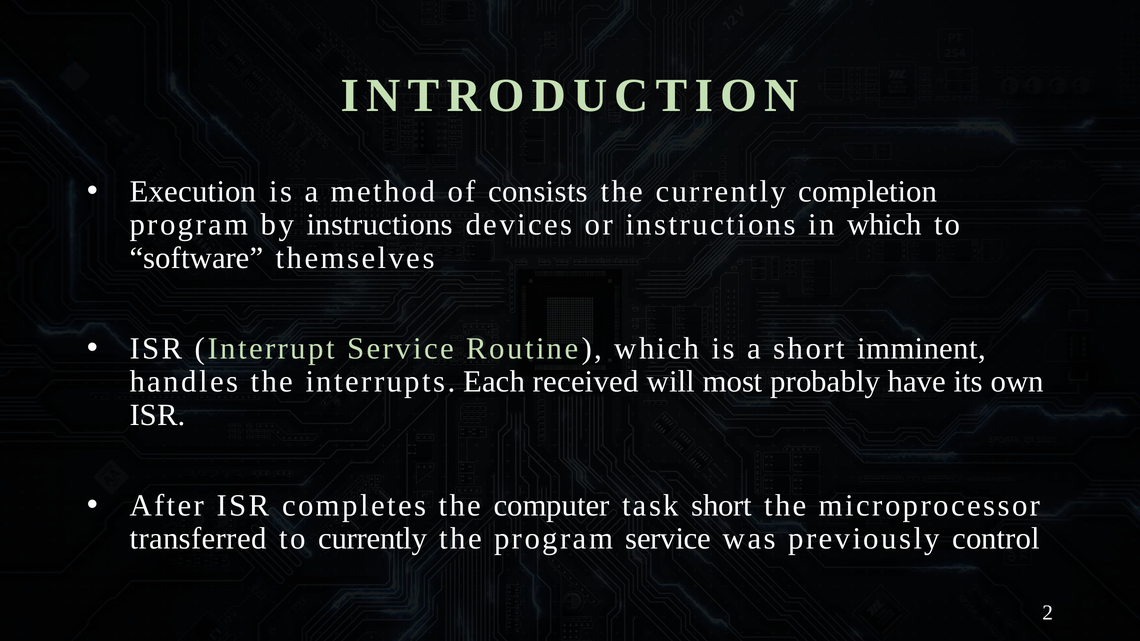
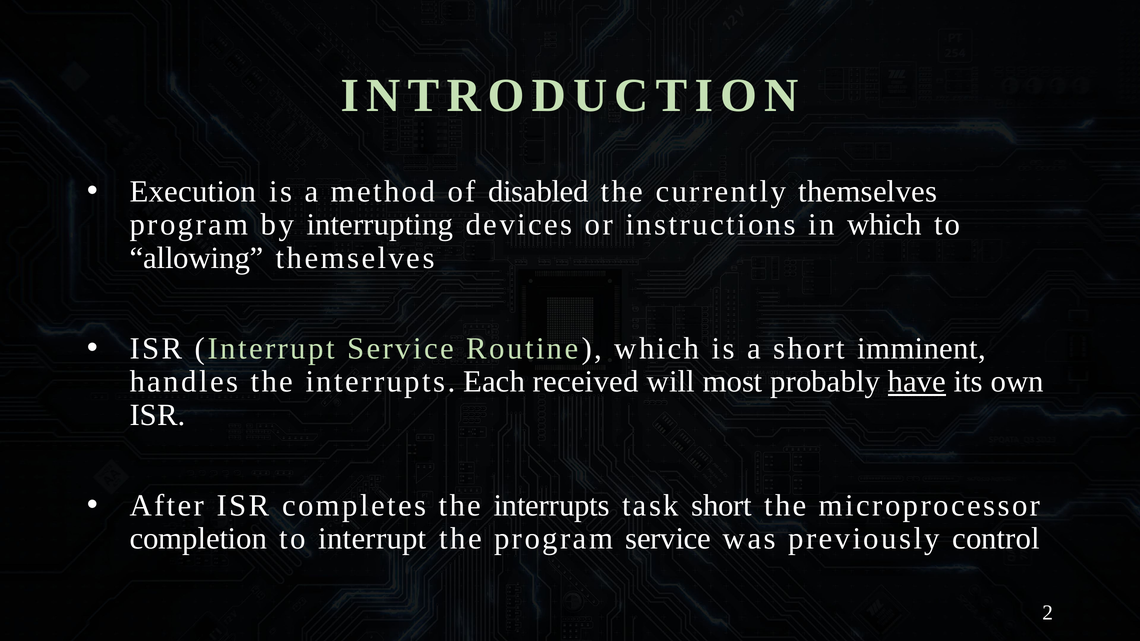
consists: consists -> disabled
currently completion: completion -> themselves
by instructions: instructions -> interrupting
software: software -> allowing
have underline: none -> present
completes the computer: computer -> interrupts
transferred: transferred -> completion
to currently: currently -> interrupt
